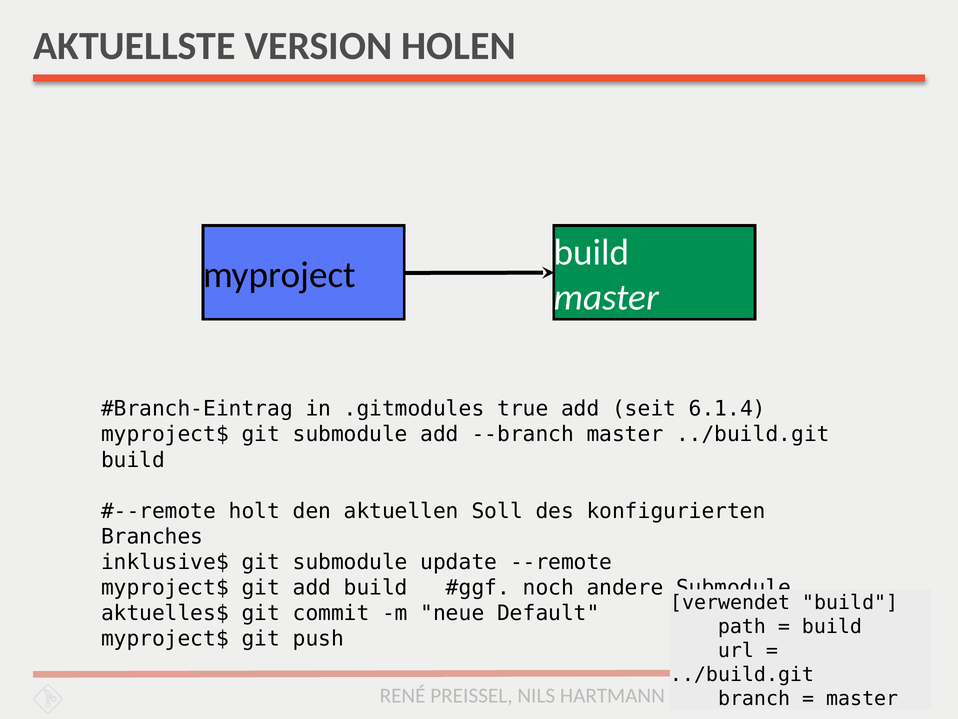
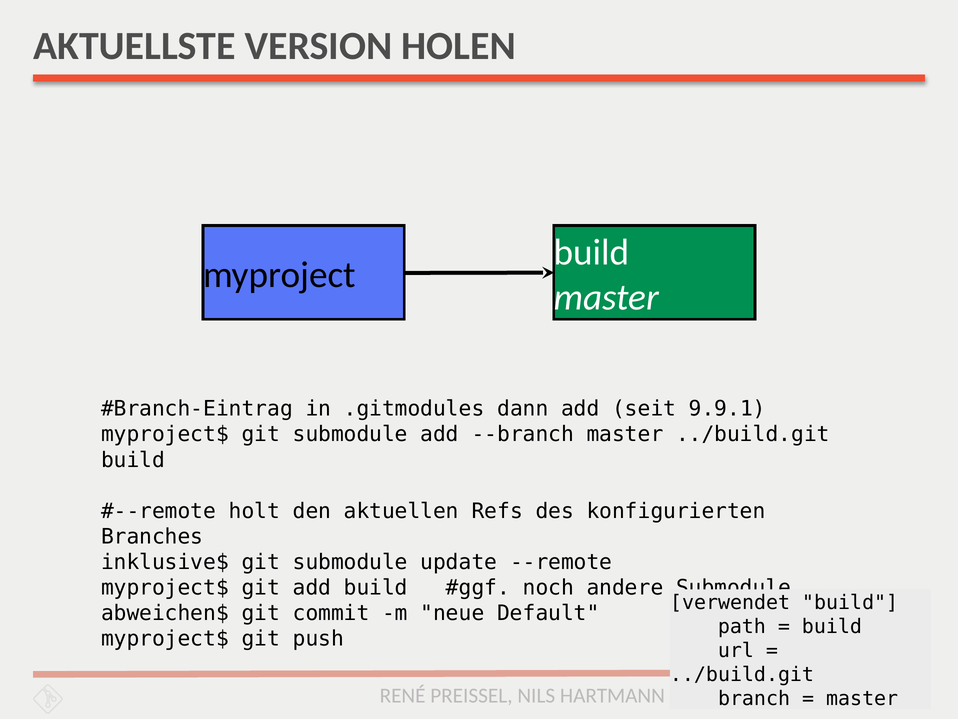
true: true -> dann
6.1.4: 6.1.4 -> 9.9.1
Soll: Soll -> Refs
aktuelles$: aktuelles$ -> abweichen$
